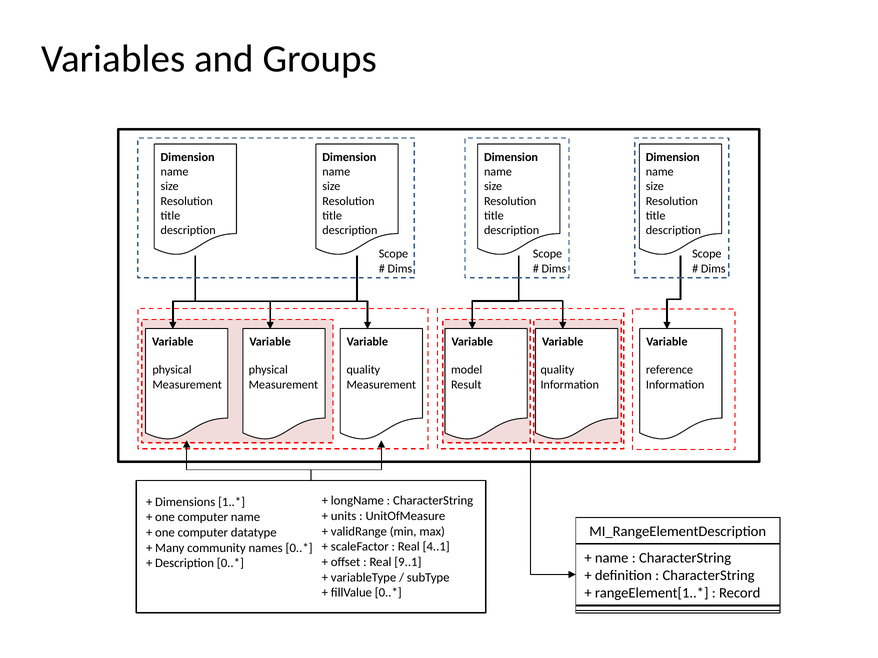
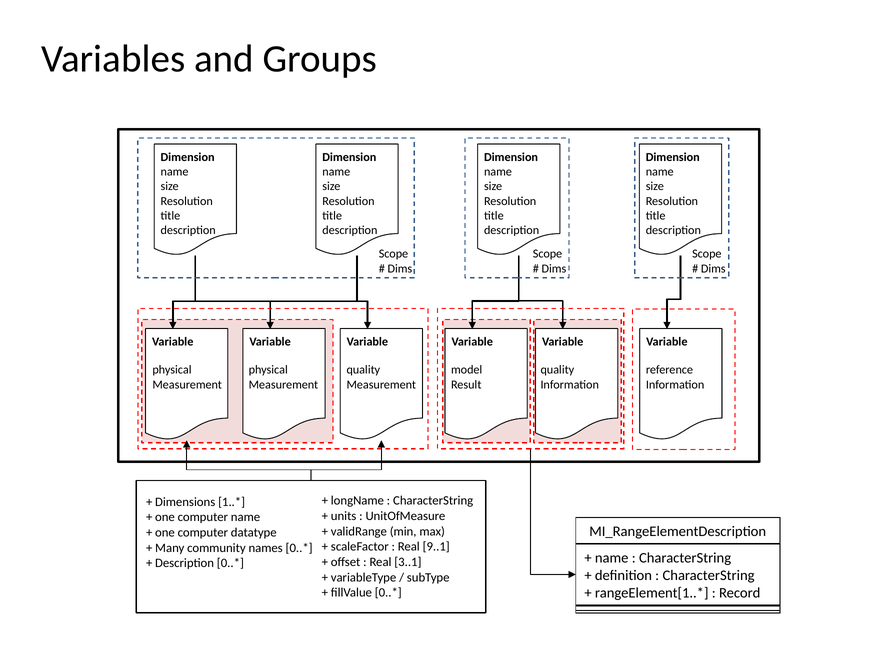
4..1: 4..1 -> 9..1
9..1: 9..1 -> 3..1
